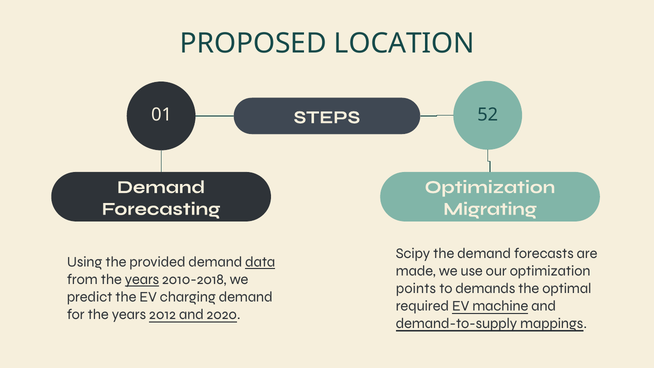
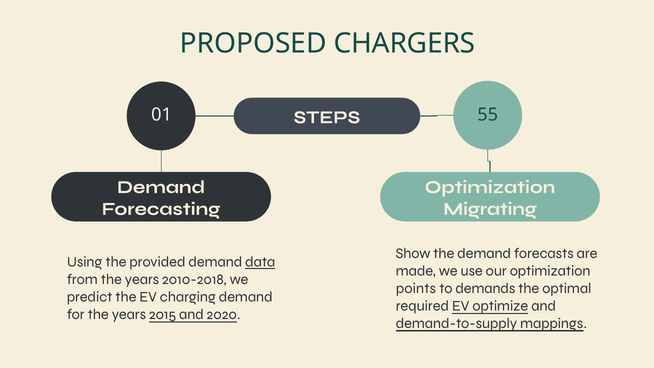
LOCATION: LOCATION -> CHARGERS
52: 52 -> 55
Scipy: Scipy -> Show
years at (142, 280) underline: present -> none
machine: machine -> optimize
2012: 2012 -> 2015
